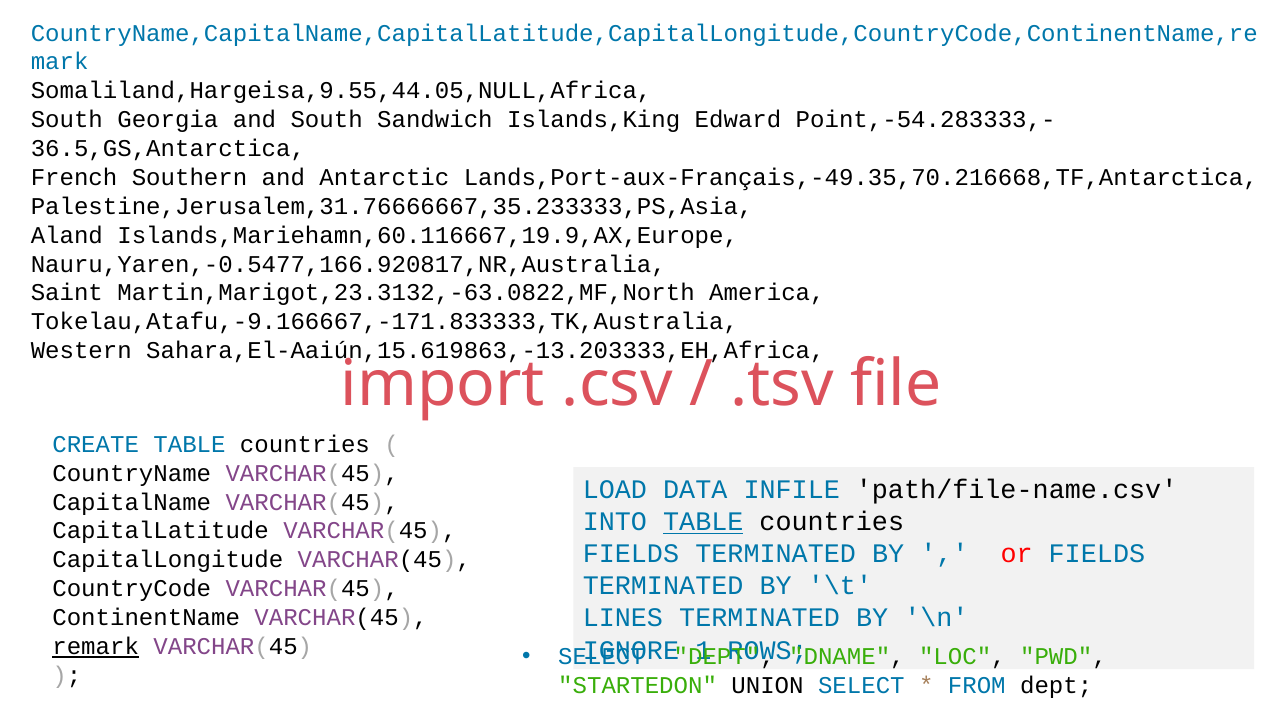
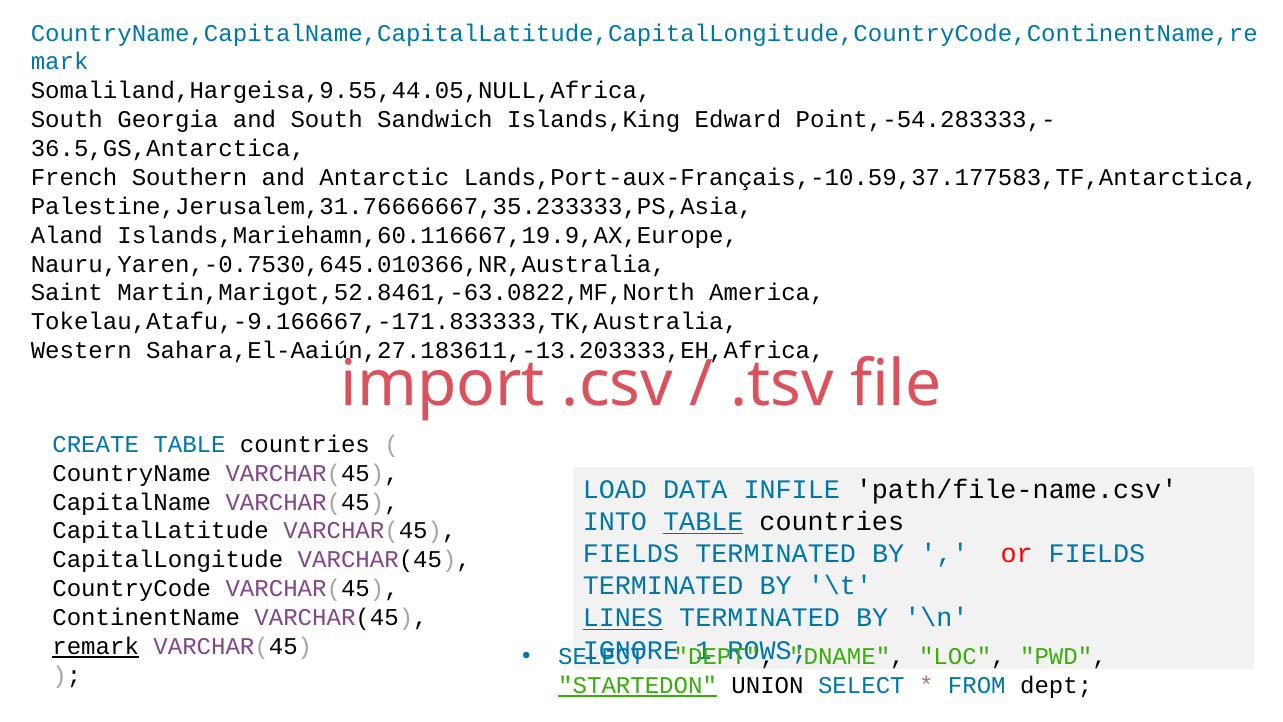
Lands,Port-aux-Français,-49.35,70.216668,TF,Antarctica: Lands,Port-aux-Français,-49.35,70.216668,TF,Antarctica -> Lands,Port-aux-Français,-10.59,37.177583,TF,Antarctica
Nauru,Yaren,-0.5477,166.920817,NR,Australia: Nauru,Yaren,-0.5477,166.920817,NR,Australia -> Nauru,Yaren,-0.7530,645.010366,NR,Australia
Martin,Marigot,23.3132,-63.0822,MF,North: Martin,Marigot,23.3132,-63.0822,MF,North -> Martin,Marigot,52.8461,-63.0822,MF,North
Sahara,El-Aaiún,15.619863,-13.203333,EH,Africa: Sahara,El-Aaiún,15.619863,-13.203333,EH,Africa -> Sahara,El-Aaiún,27.183611,-13.203333,EH,Africa
LINES underline: none -> present
STARTEDON underline: none -> present
